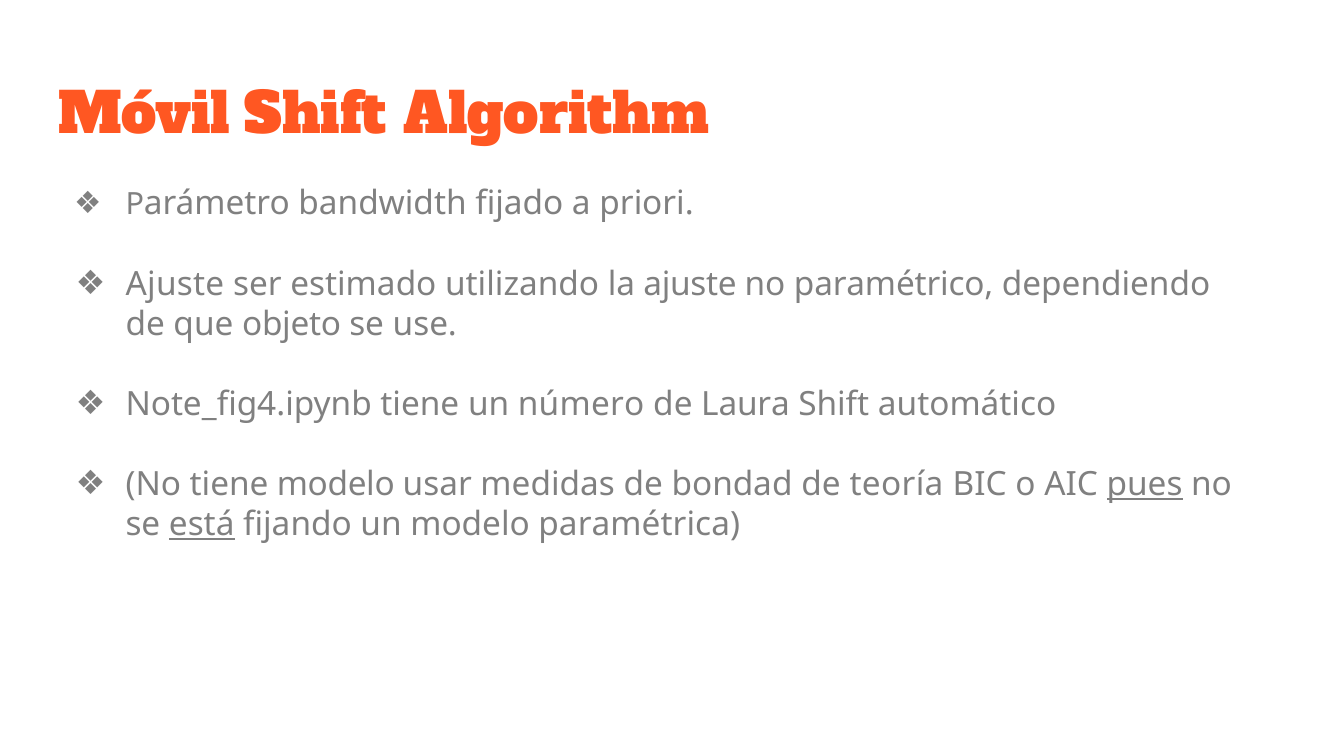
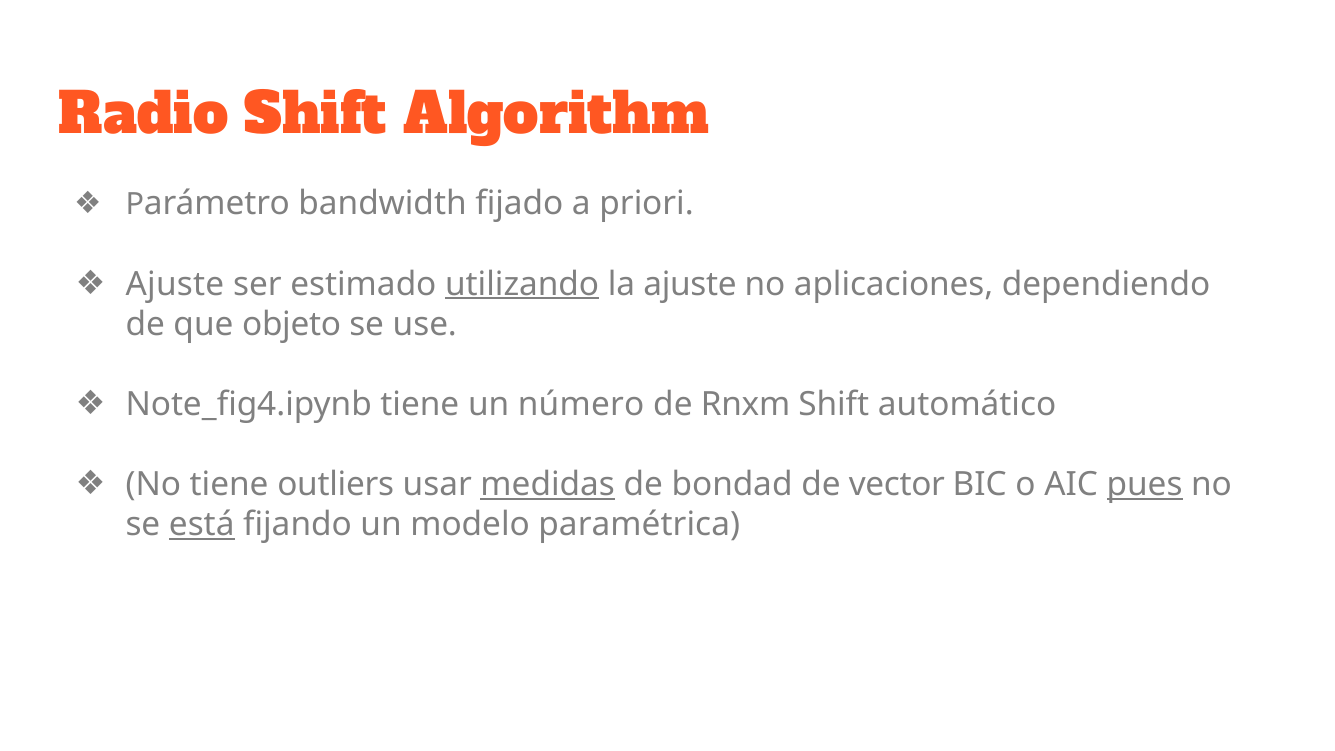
Móvil: Móvil -> Radio
utilizando underline: none -> present
paramétrico: paramétrico -> aplicaciones
Laura: Laura -> Rnxm
tiene modelo: modelo -> outliers
medidas underline: none -> present
teoría: teoría -> vector
